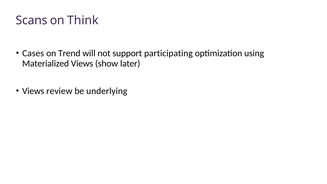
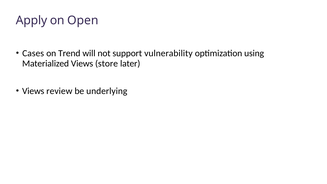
Scans: Scans -> Apply
Think: Think -> Open
participating: participating -> vulnerability
show: show -> store
